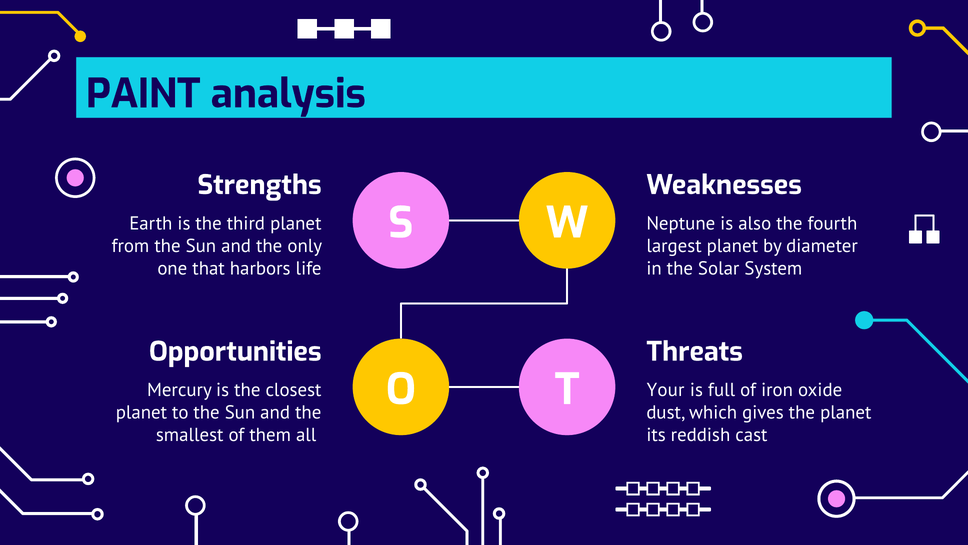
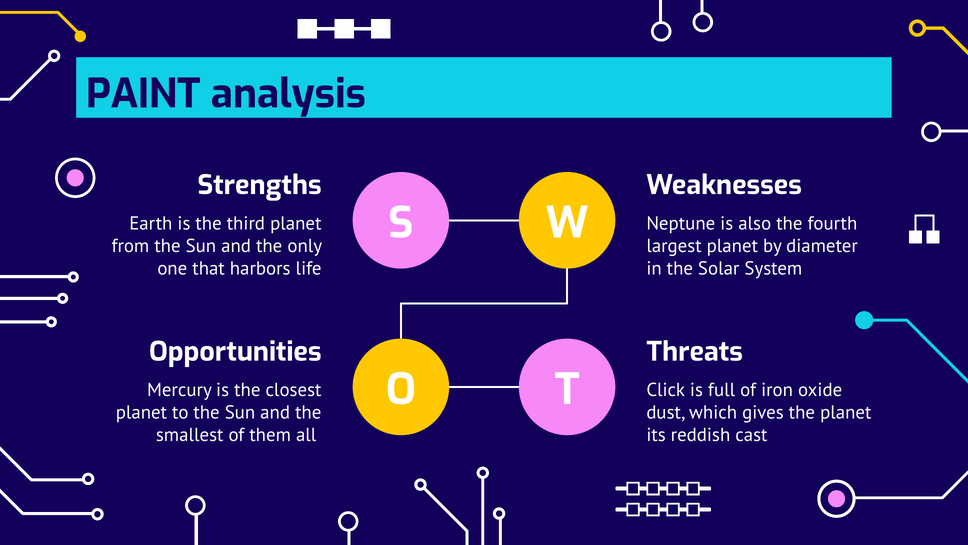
Your: Your -> Click
